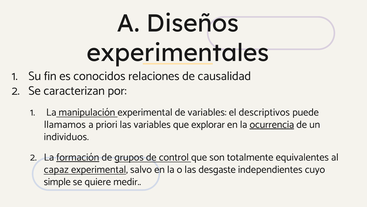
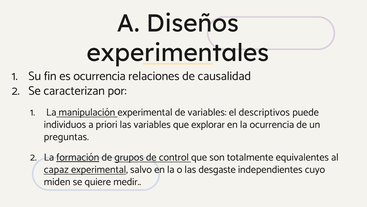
es conocidos: conocidos -> ocurrencia
llamamos: llamamos -> individuos
ocurrencia at (272, 124) underline: present -> none
individuos: individuos -> preguntas
simple: simple -> miden
